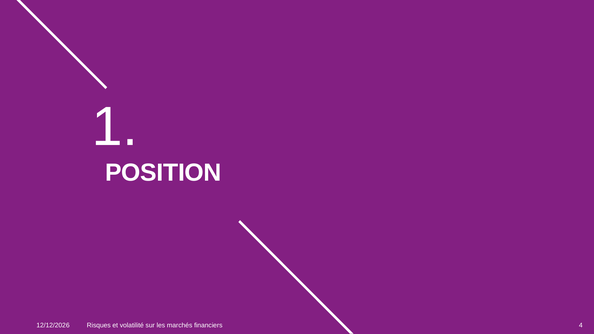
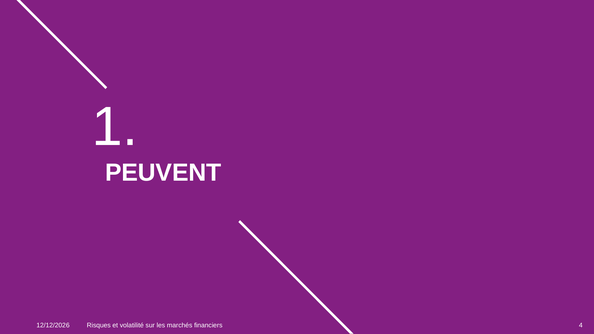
POSITION: POSITION -> PEUVENT
